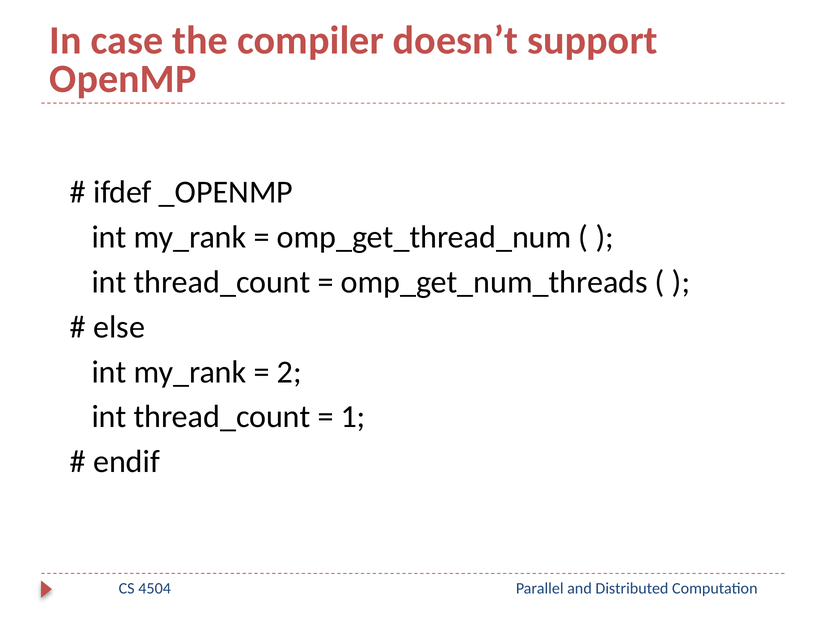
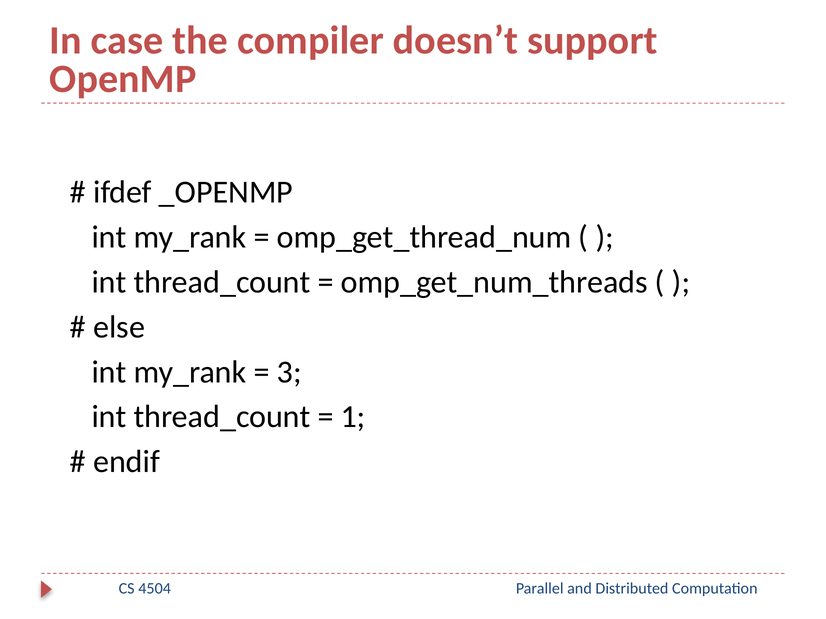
2: 2 -> 3
